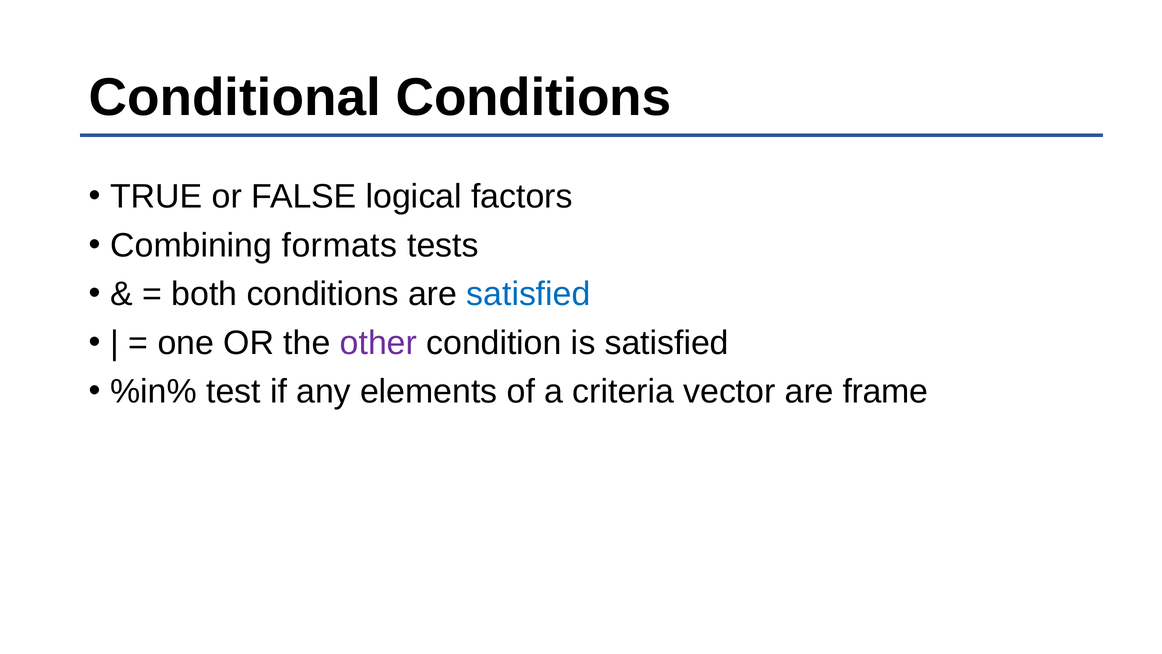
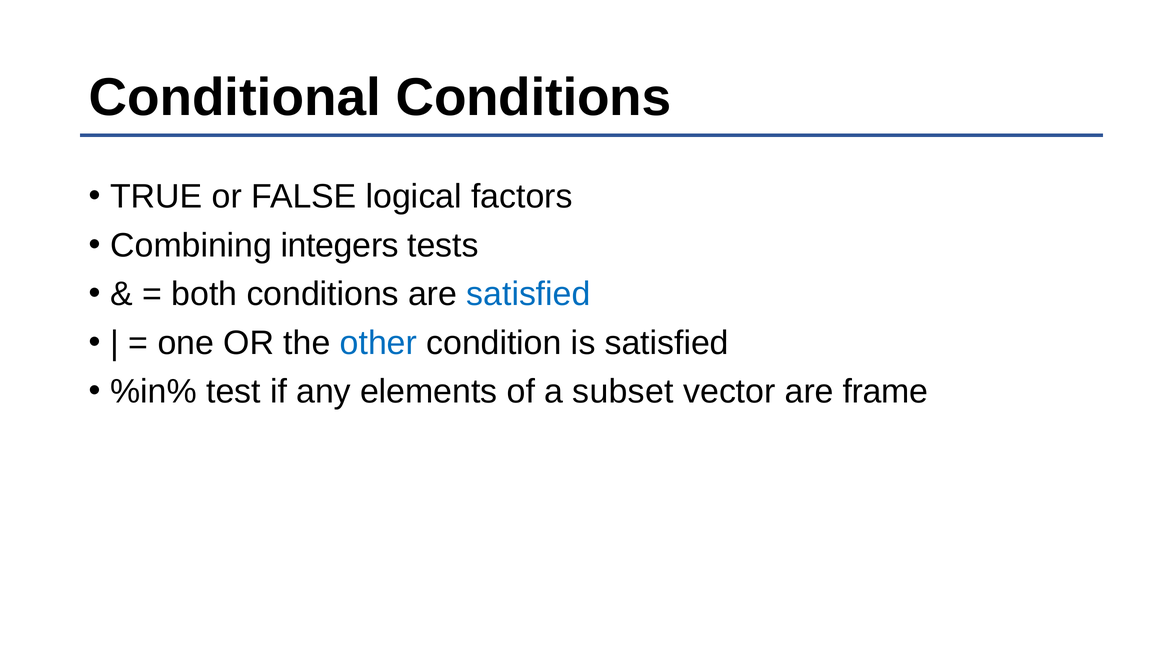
formats: formats -> integers
other colour: purple -> blue
criteria: criteria -> subset
